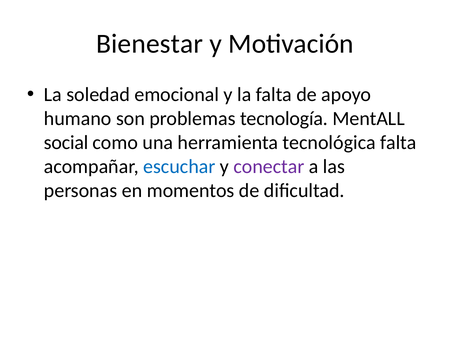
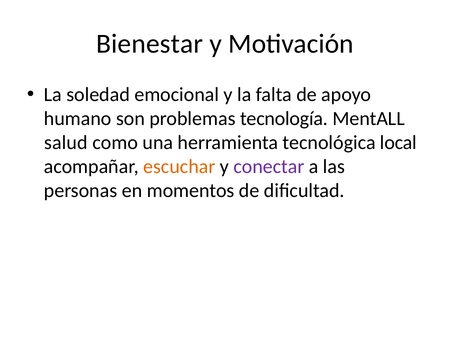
social: social -> salud
tecnológica falta: falta -> local
escuchar colour: blue -> orange
